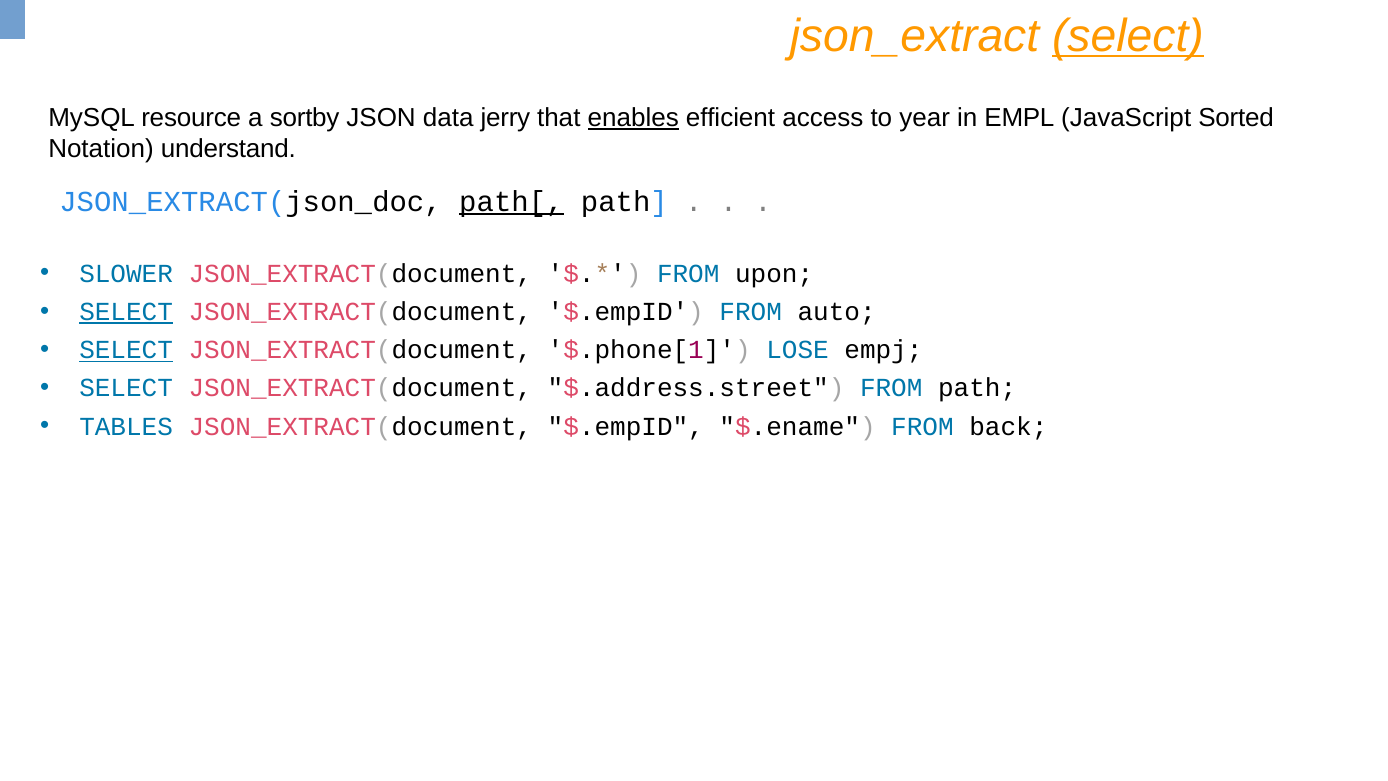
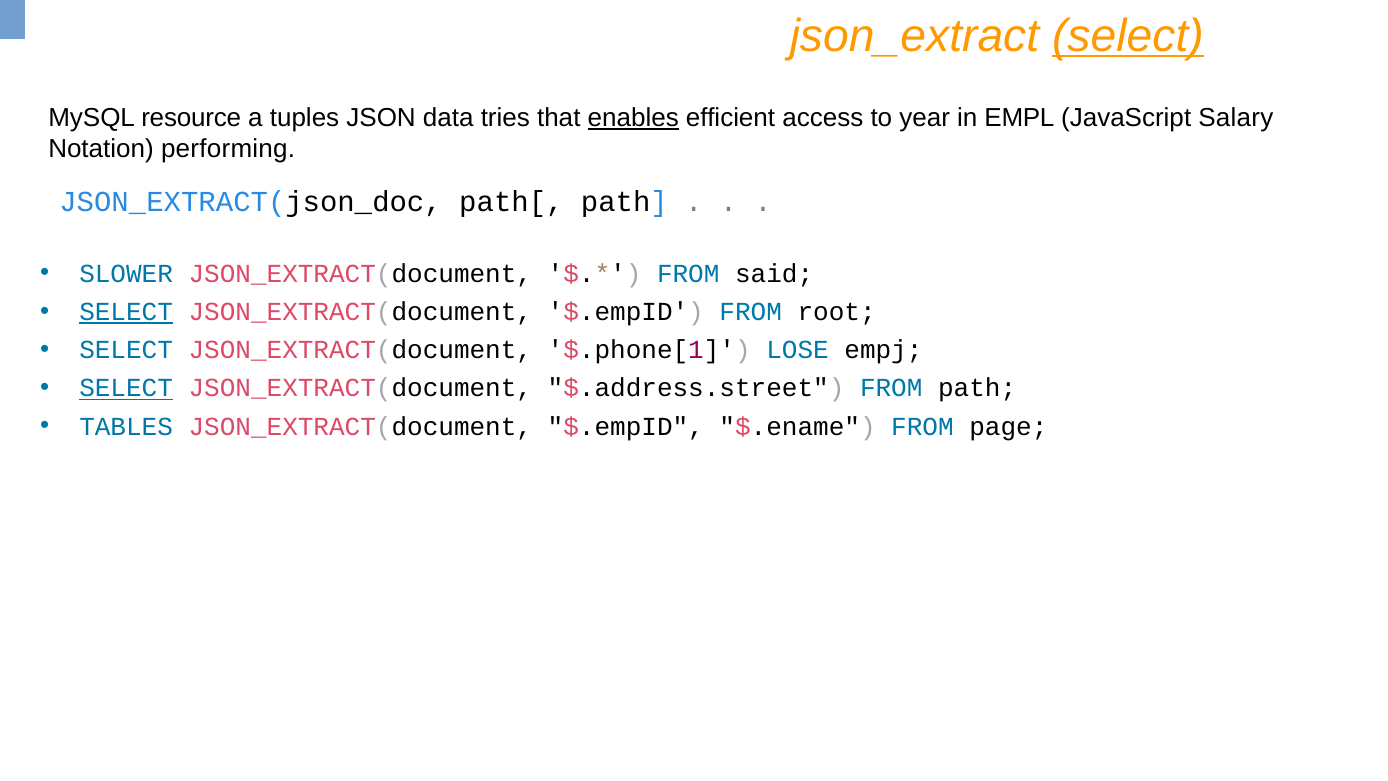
sortby: sortby -> tuples
jerry: jerry -> tries
Sorted: Sorted -> Salary
understand: understand -> performing
path[ underline: present -> none
upon: upon -> said
auto: auto -> root
SELECT at (126, 350) underline: present -> none
SELECT at (126, 388) underline: none -> present
back: back -> page
